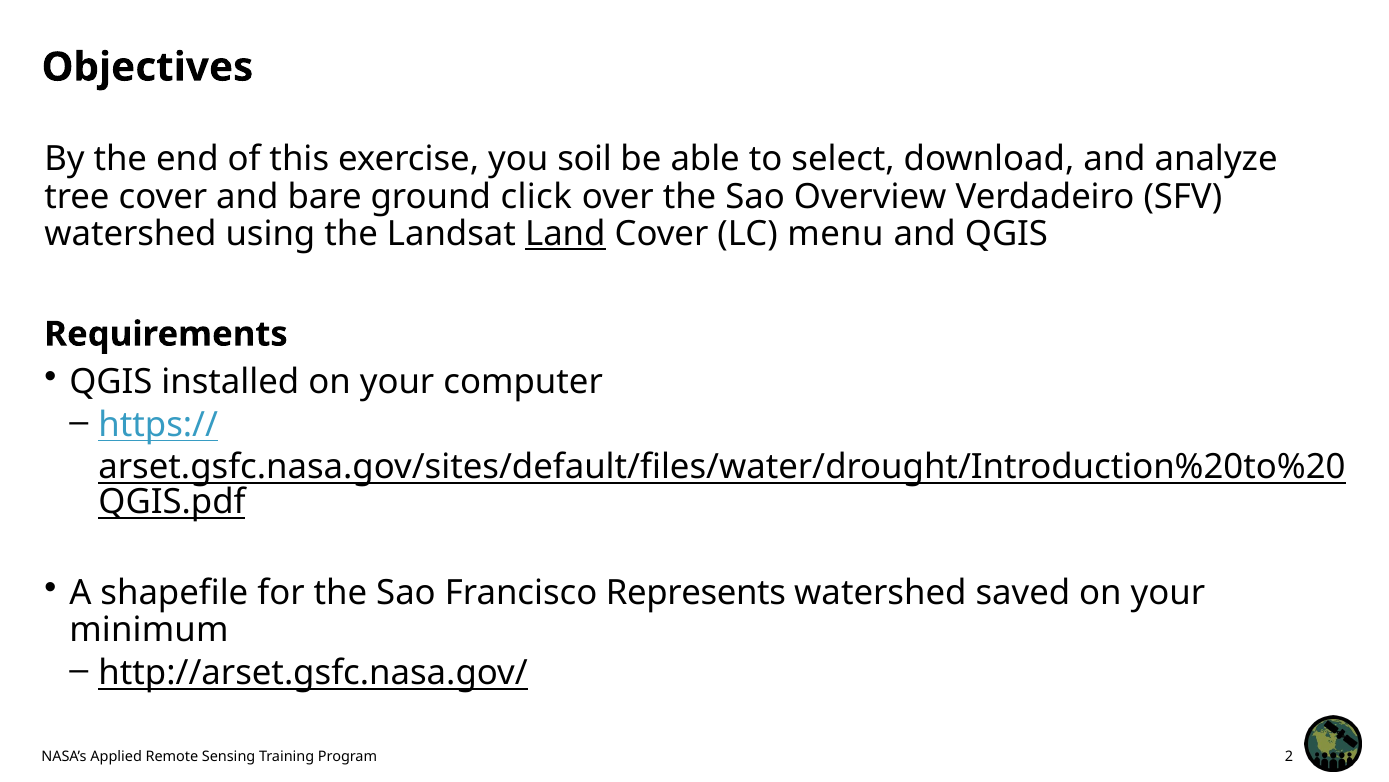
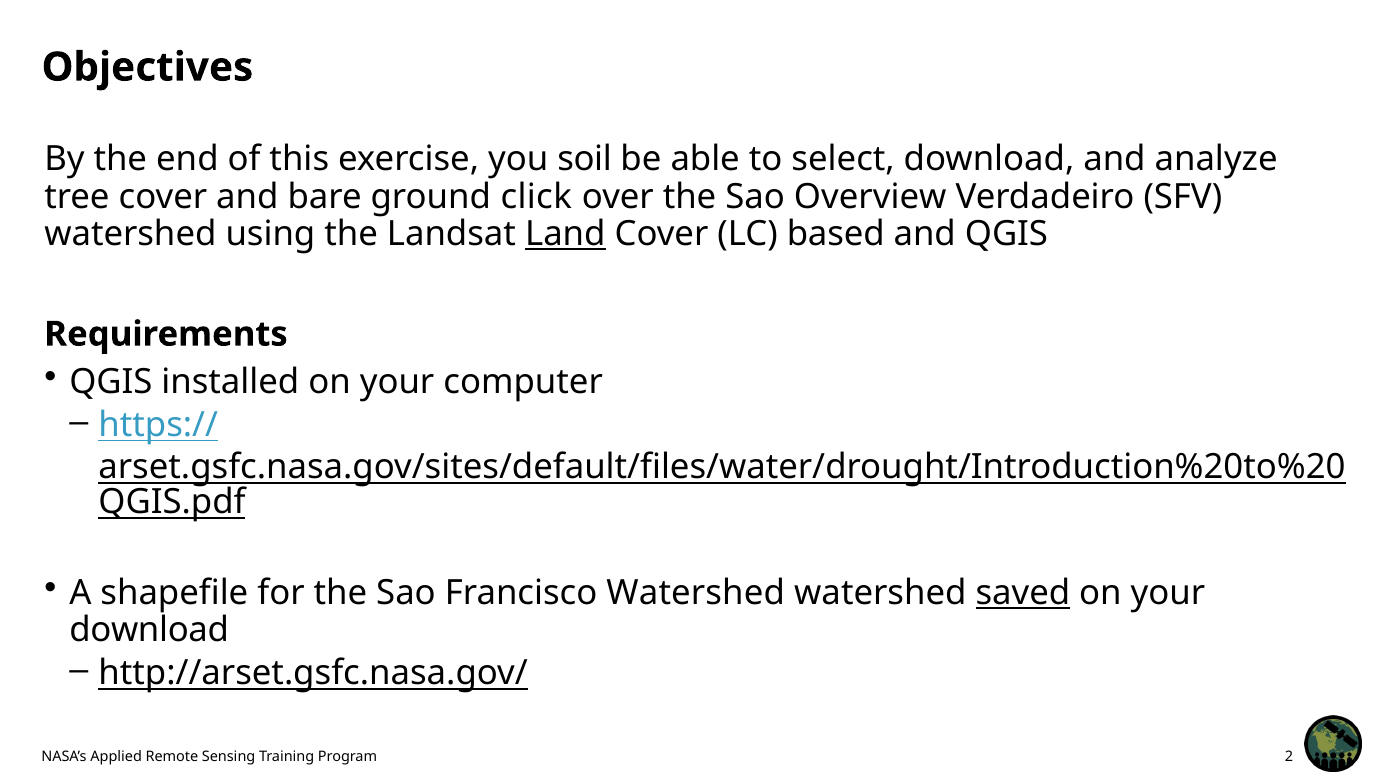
menu: menu -> based
Francisco Represents: Represents -> Watershed
saved underline: none -> present
minimum at (149, 630): minimum -> download
